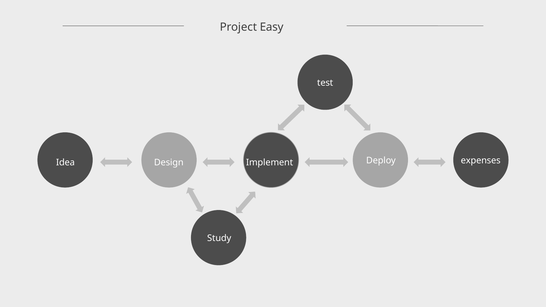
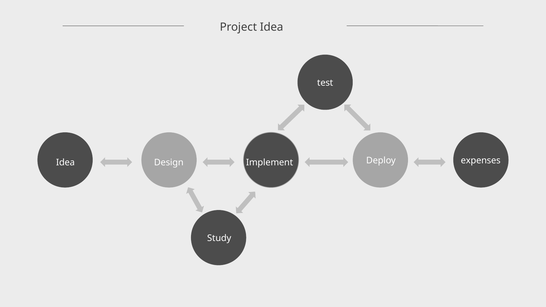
Project Easy: Easy -> Idea
